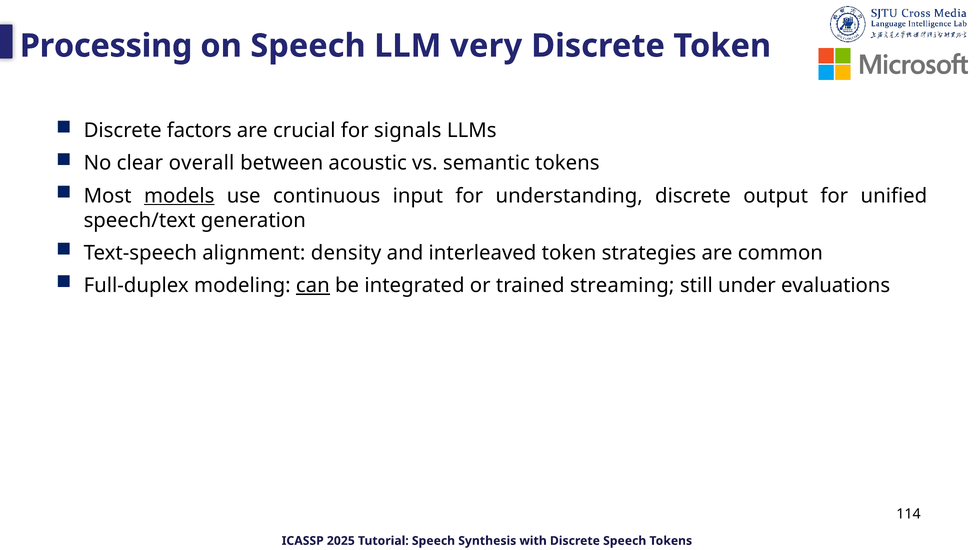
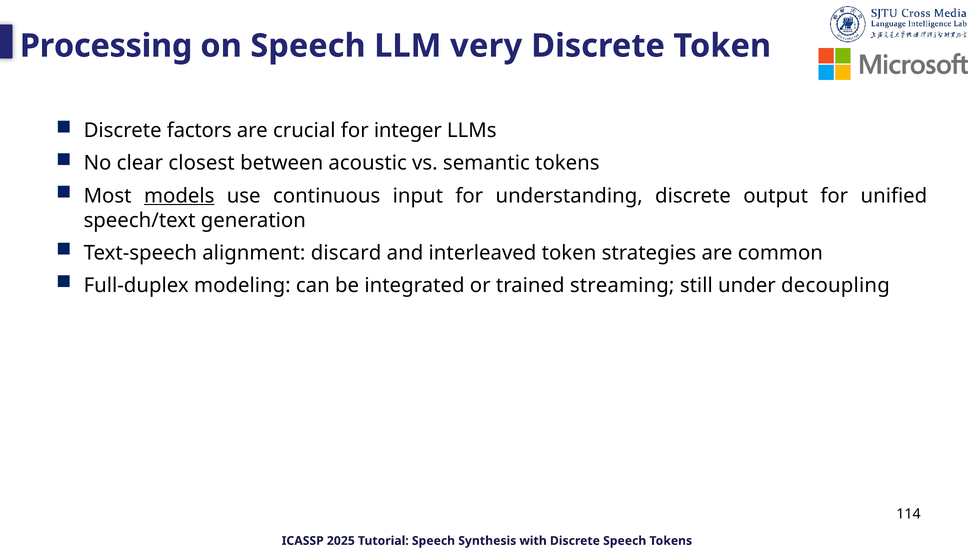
signals: signals -> integer
overall: overall -> closest
density: density -> discard
can underline: present -> none
evaluations: evaluations -> decoupling
